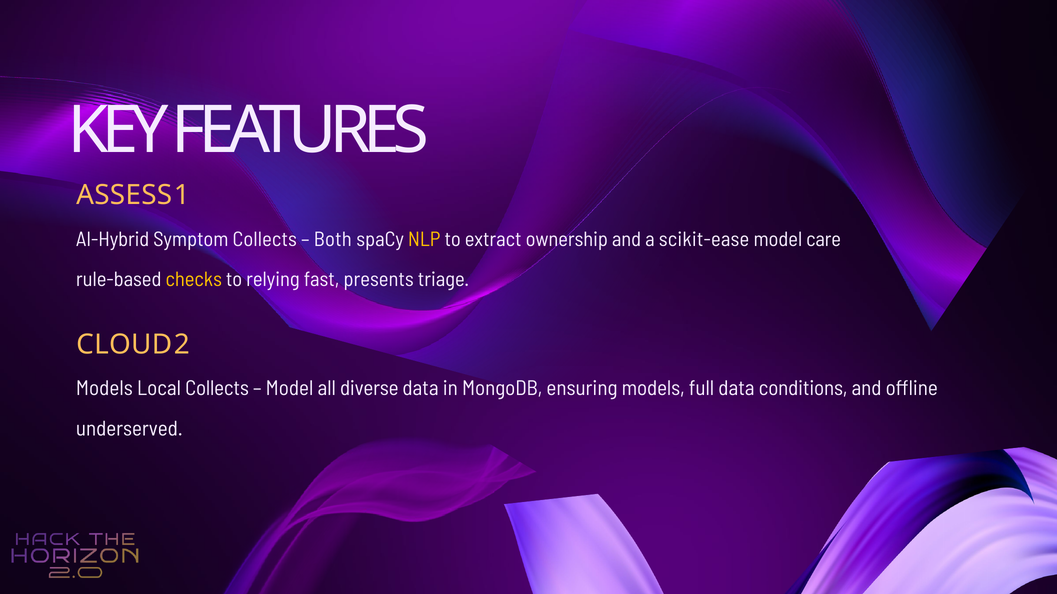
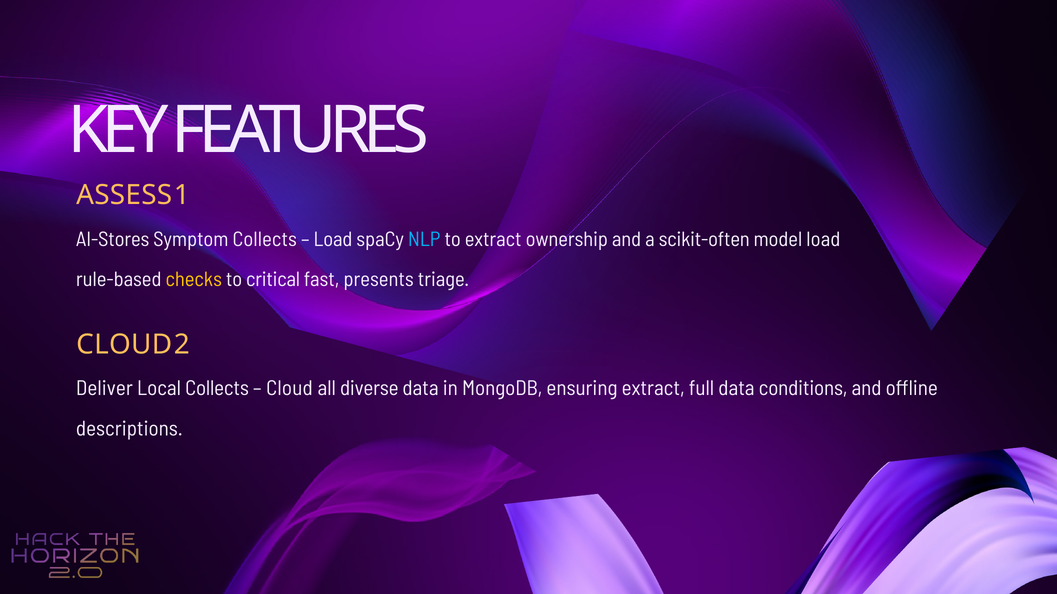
AI‑Hybrid: AI‑Hybrid -> AI‑Stores
Both at (333, 240): Both -> Load
NLP colour: yellow -> light blue
scikit‑ease: scikit‑ease -> scikit‑often
model care: care -> load
relying: relying -> critical
Models at (104, 389): Models -> Deliver
Model at (290, 389): Model -> Cloud
ensuring models: models -> extract
underserved: underserved -> descriptions
